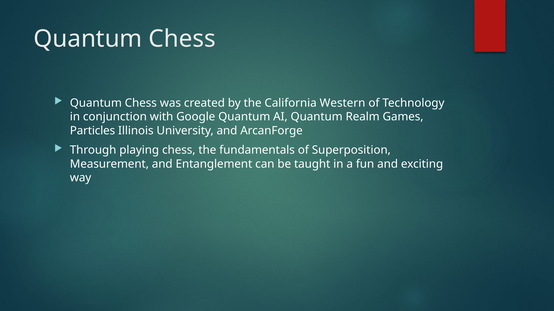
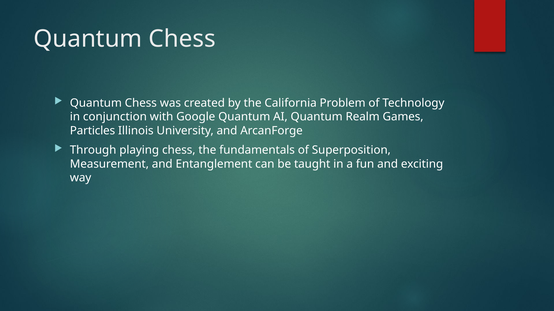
Western: Western -> Problem
